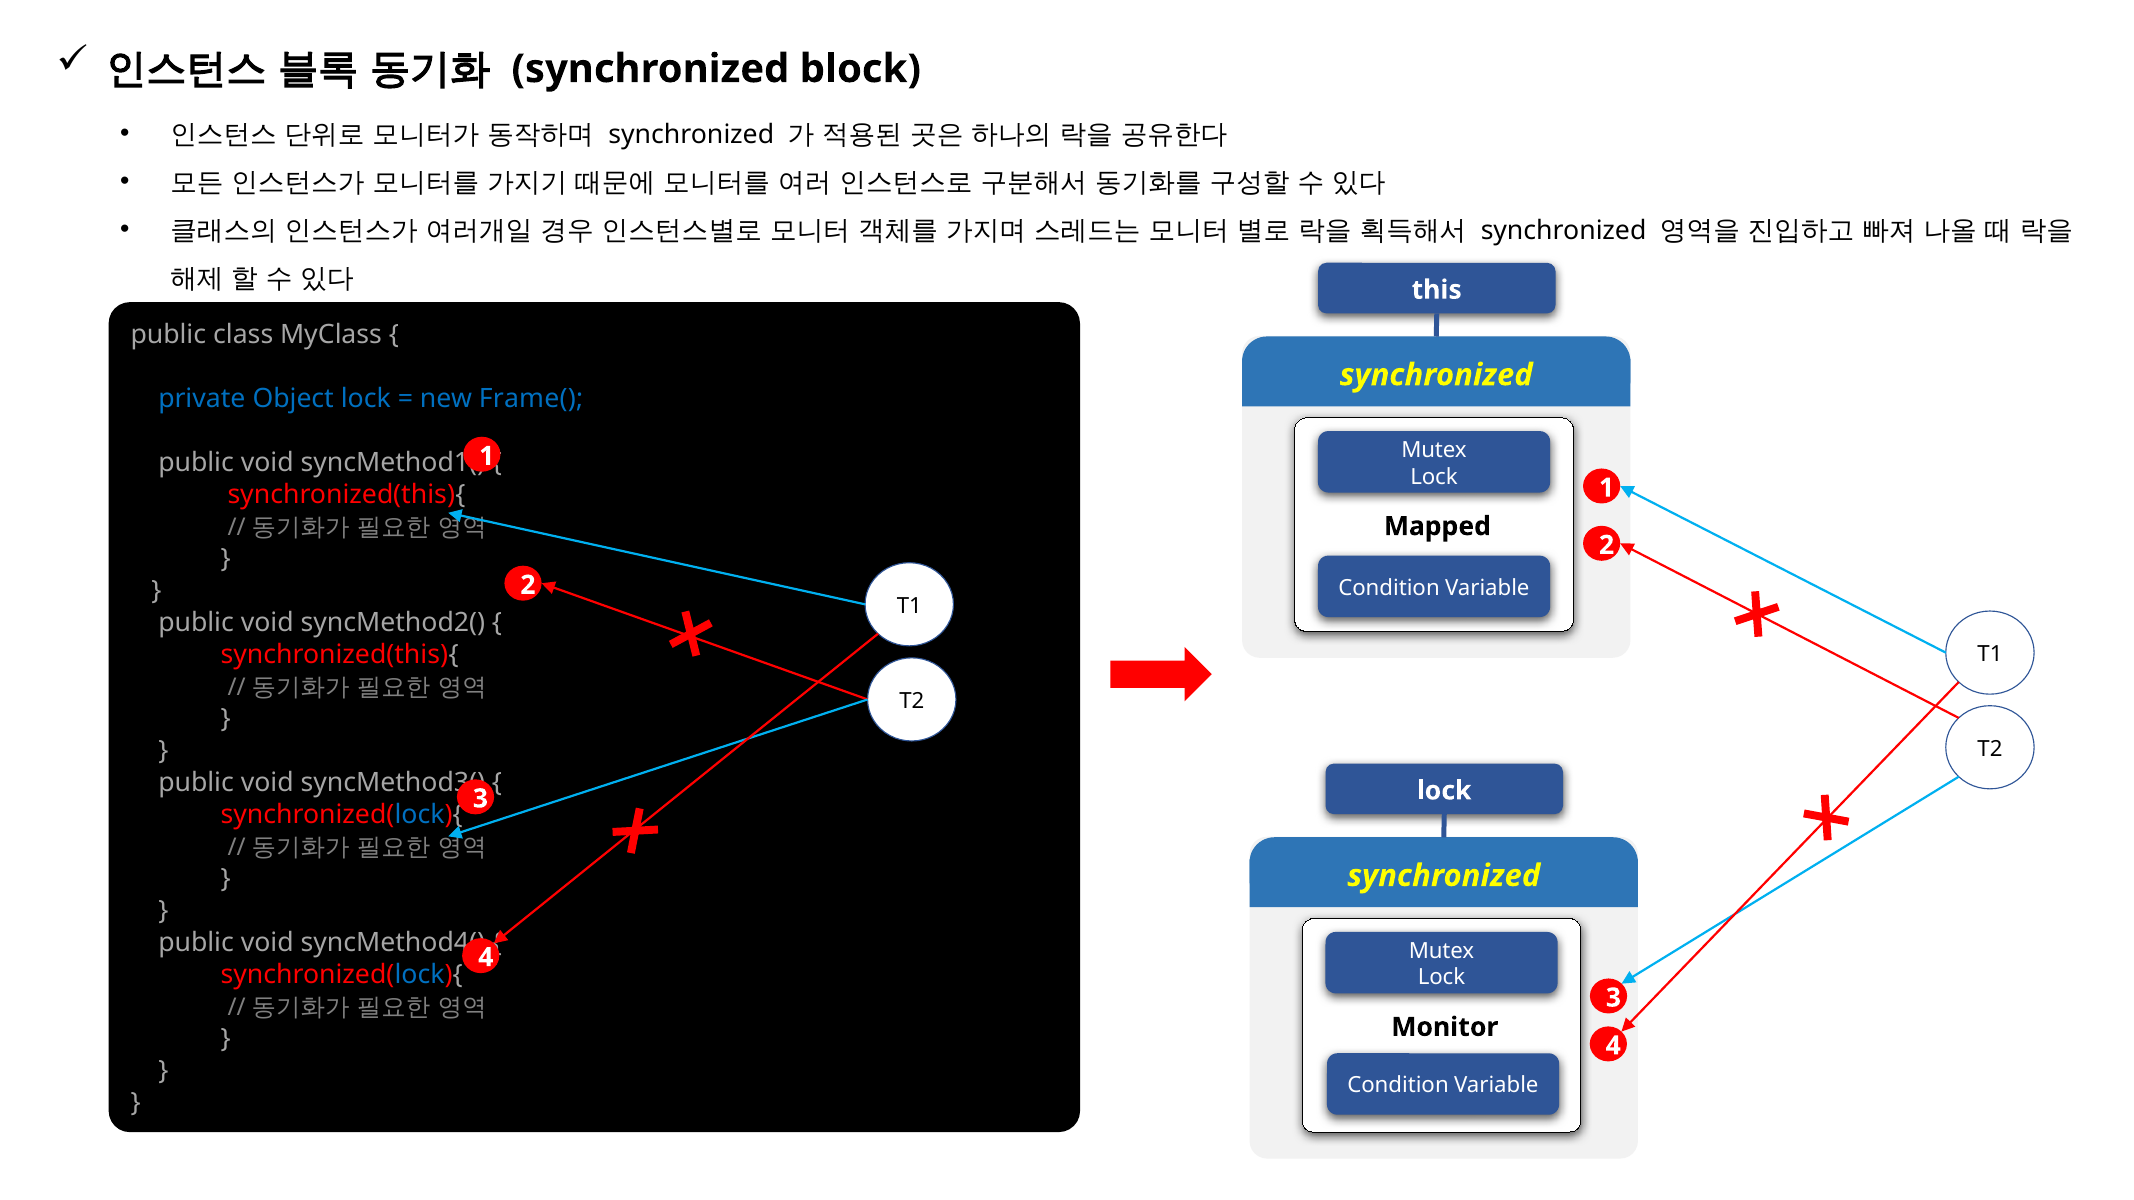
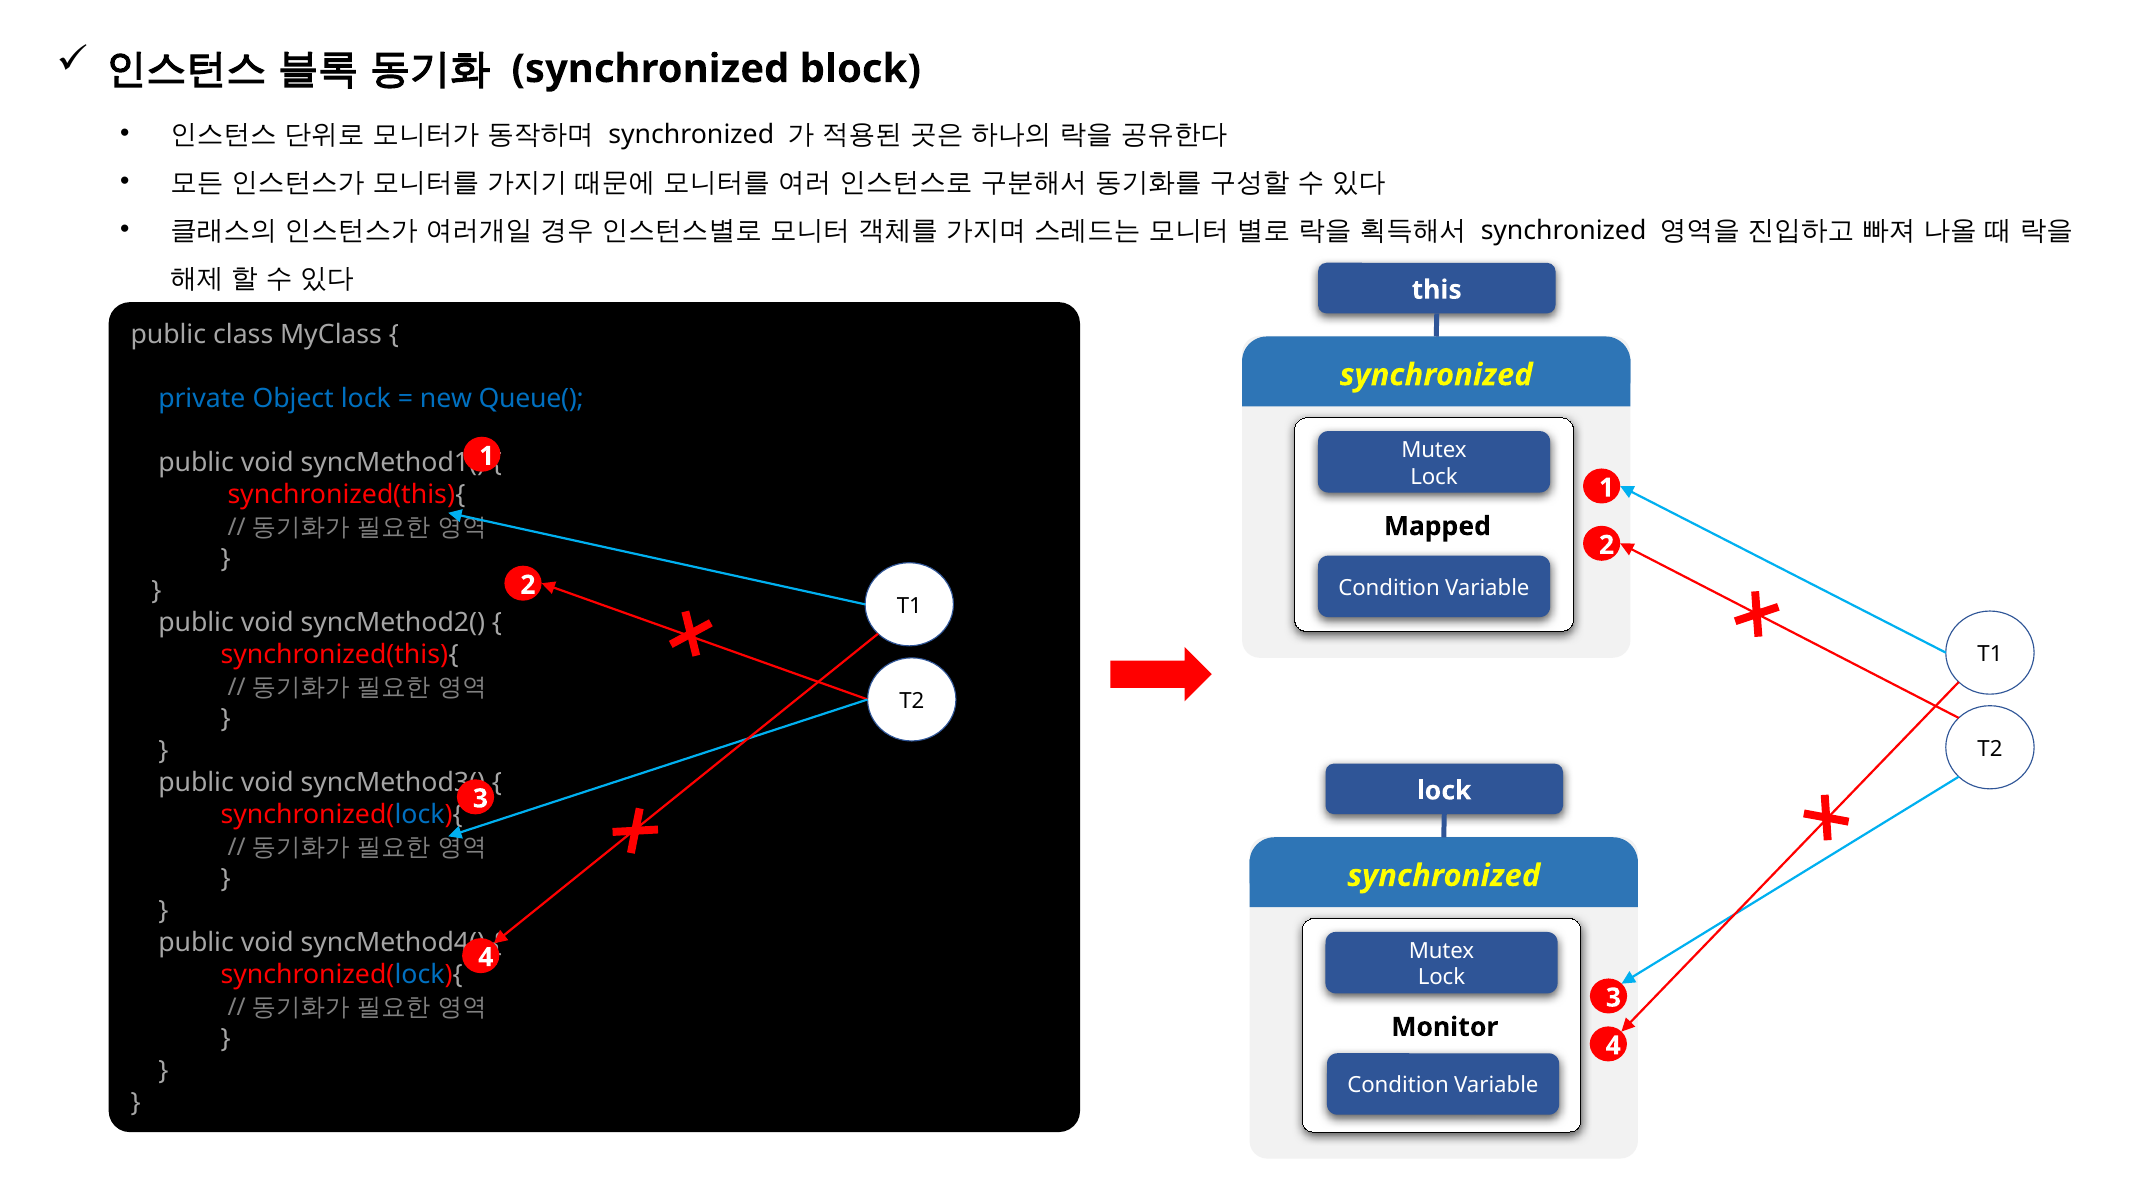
Frame(: Frame( -> Queue(
